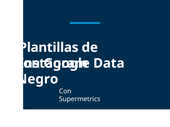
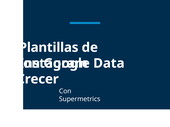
Negro: Negro -> Crecer
